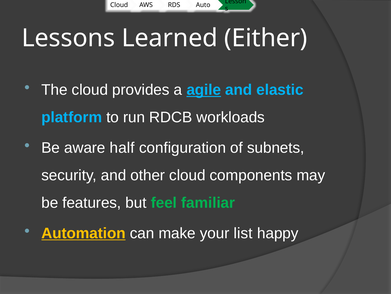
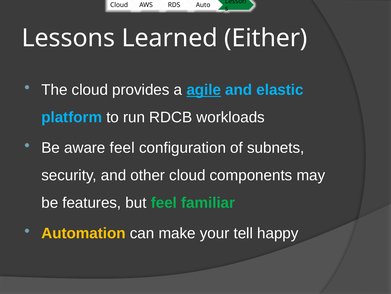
aware half: half -> feel
Automation underline: present -> none
list: list -> tell
